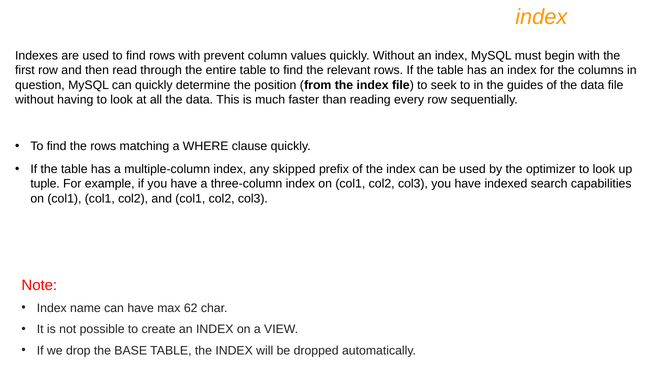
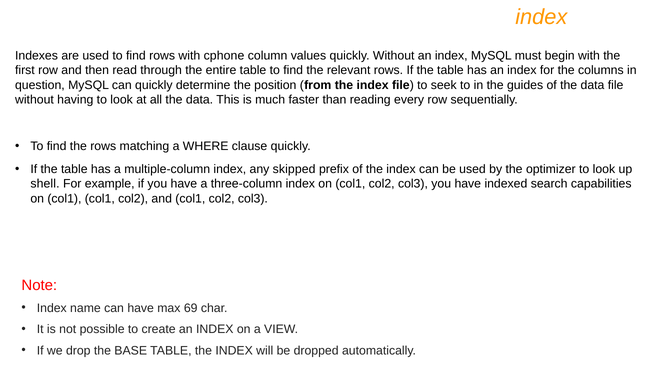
prevent: prevent -> cphone
tuple: tuple -> shell
62: 62 -> 69
